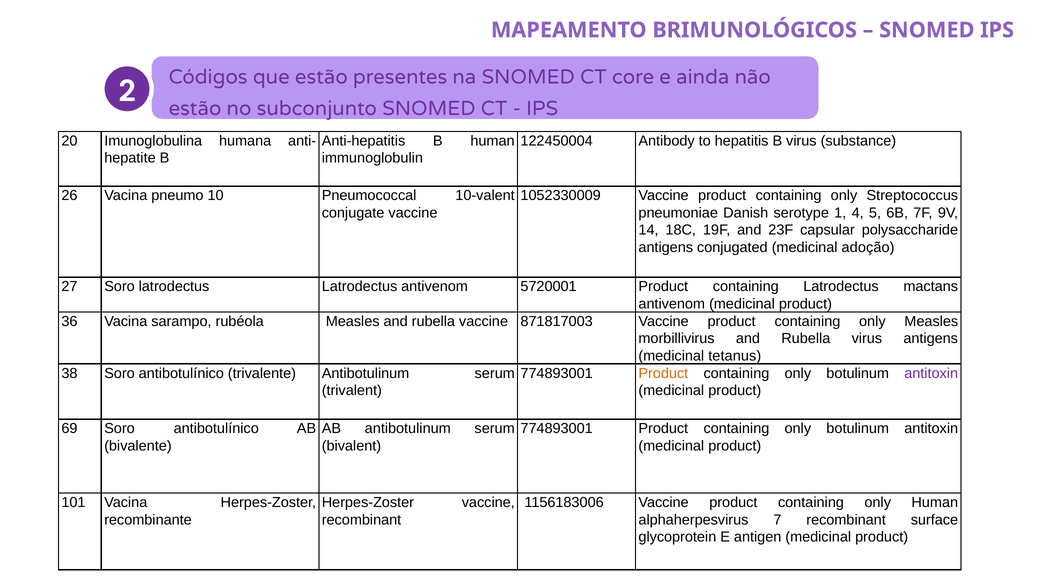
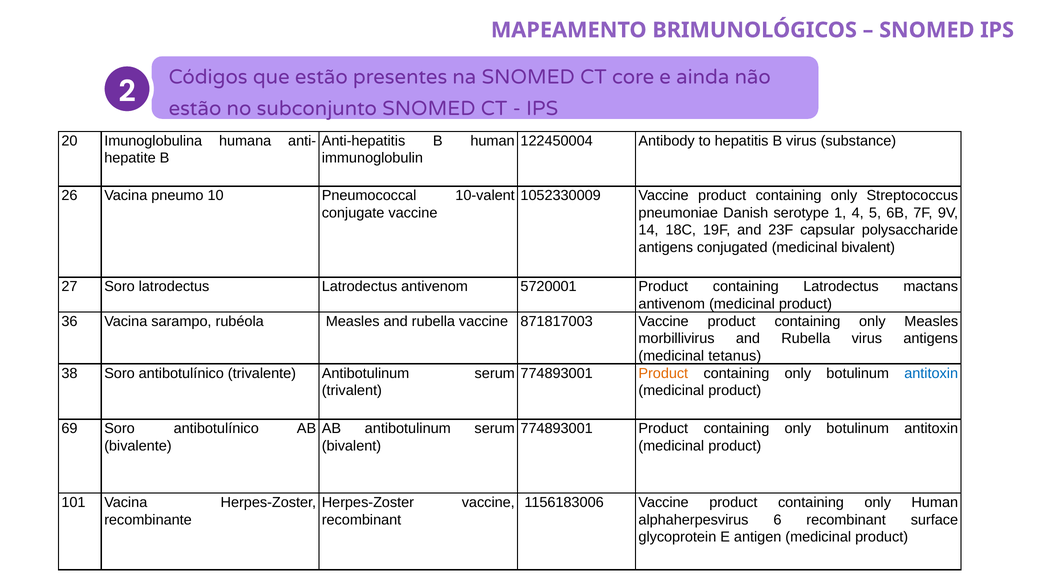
medicinal adoção: adoção -> bivalent
antitoxin at (931, 373) colour: purple -> blue
7: 7 -> 6
